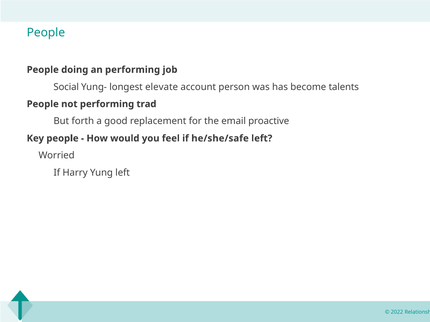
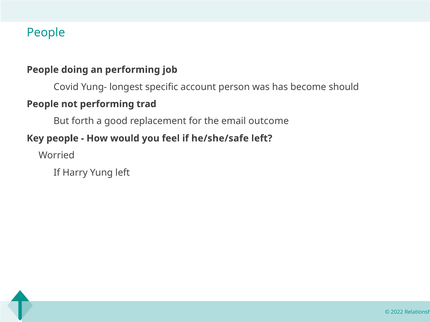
Social: Social -> Covid
elevate: elevate -> specific
talents: talents -> should
proactive: proactive -> outcome
